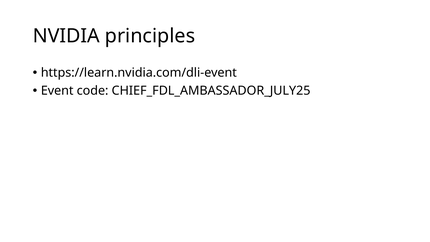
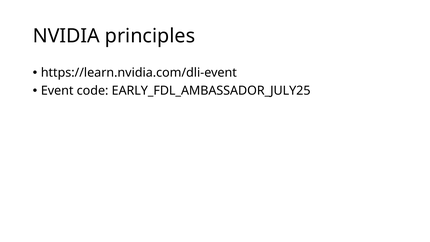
CHIEF_FDL_AMBASSADOR_JULY25: CHIEF_FDL_AMBASSADOR_JULY25 -> EARLY_FDL_AMBASSADOR_JULY25
